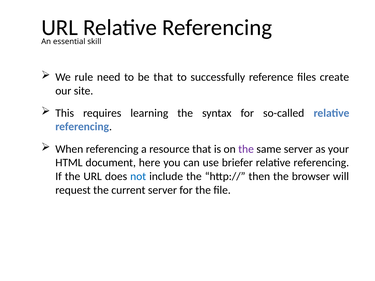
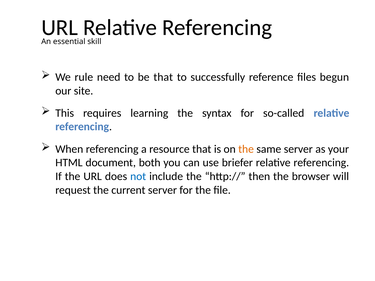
create: create -> begun
the at (246, 149) colour: purple -> orange
here: here -> both
